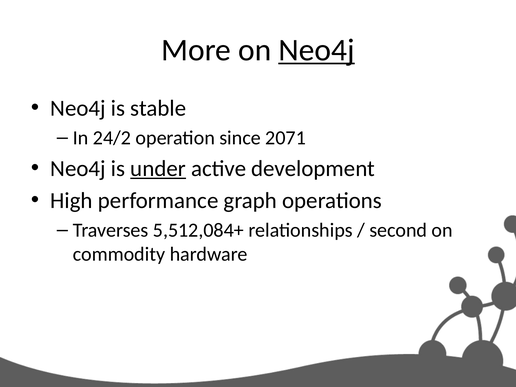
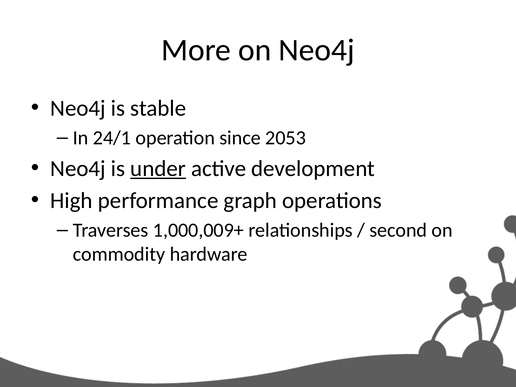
Neo4j at (316, 50) underline: present -> none
24/2: 24/2 -> 24/1
2071: 2071 -> 2053
5,512,084+: 5,512,084+ -> 1,000,009+
